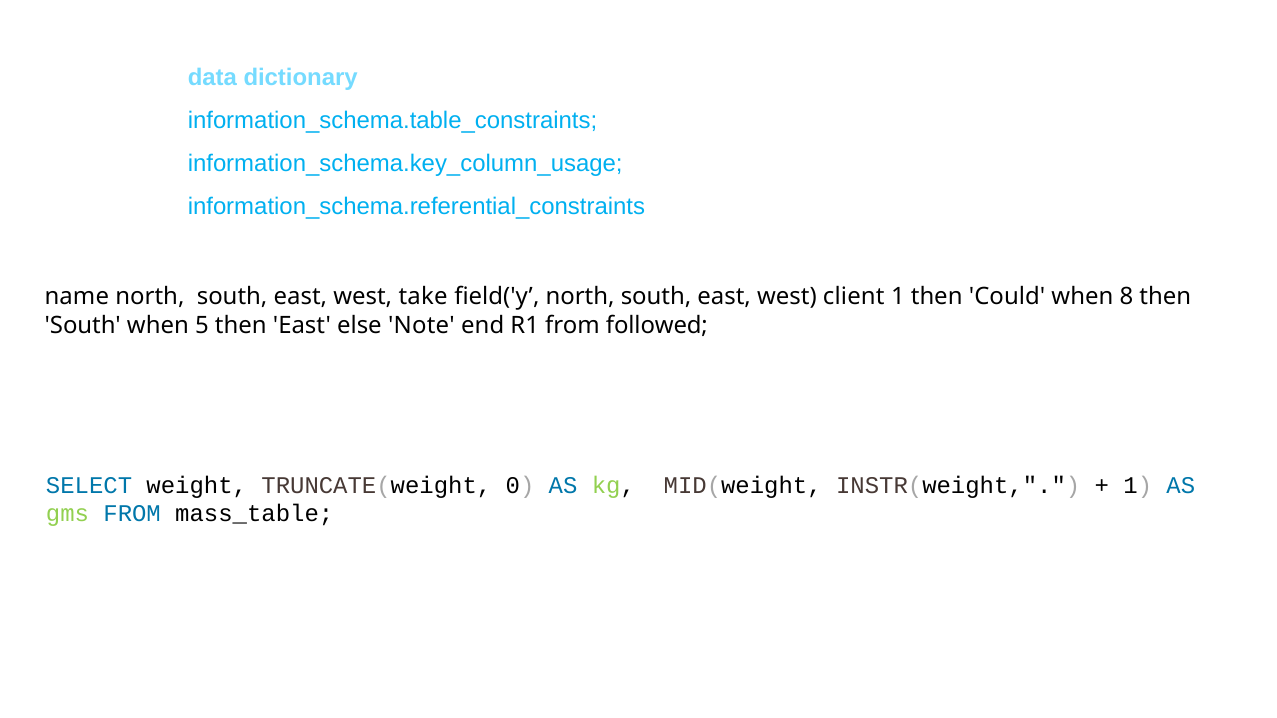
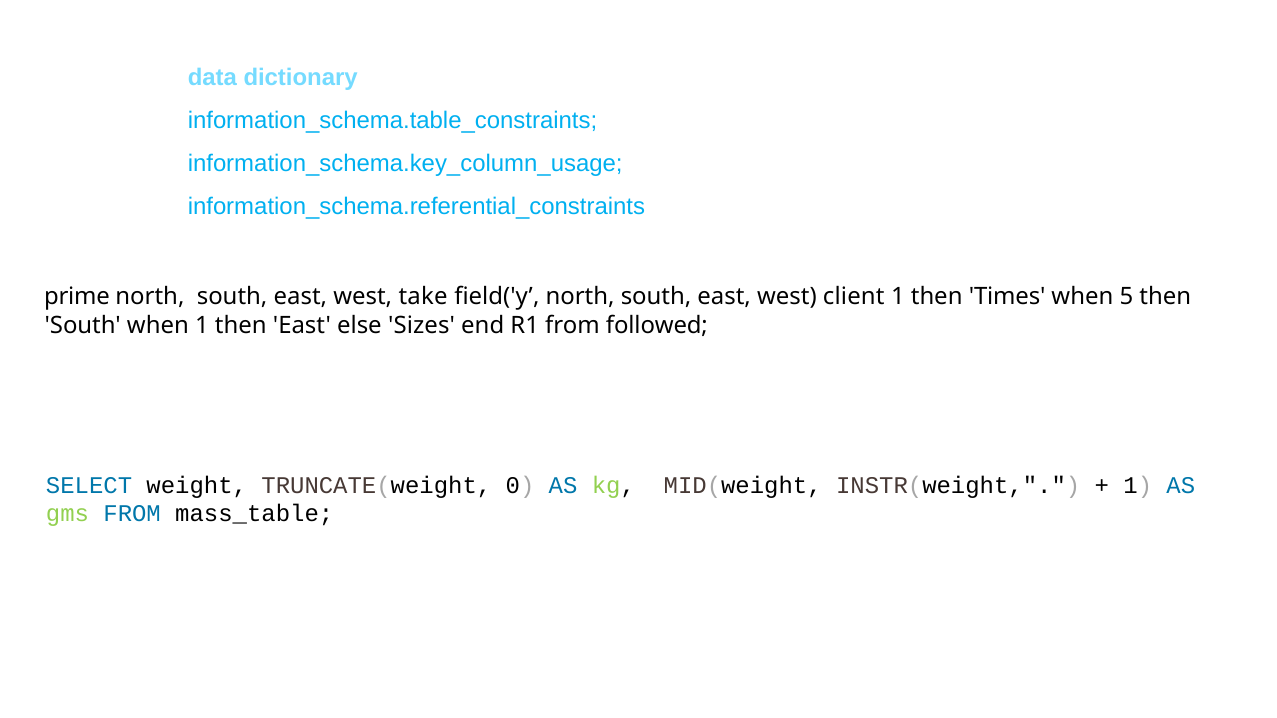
name: name -> prime
Could: Could -> Times
8: 8 -> 5
when 5: 5 -> 1
Note: Note -> Sizes
